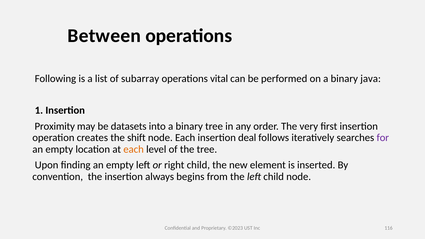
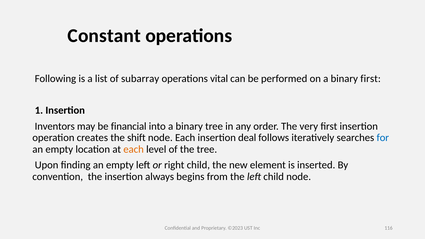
Between: Between -> Constant
binary java: java -> first
Proximity: Proximity -> Inventors
datasets: datasets -> financial
for colour: purple -> blue
